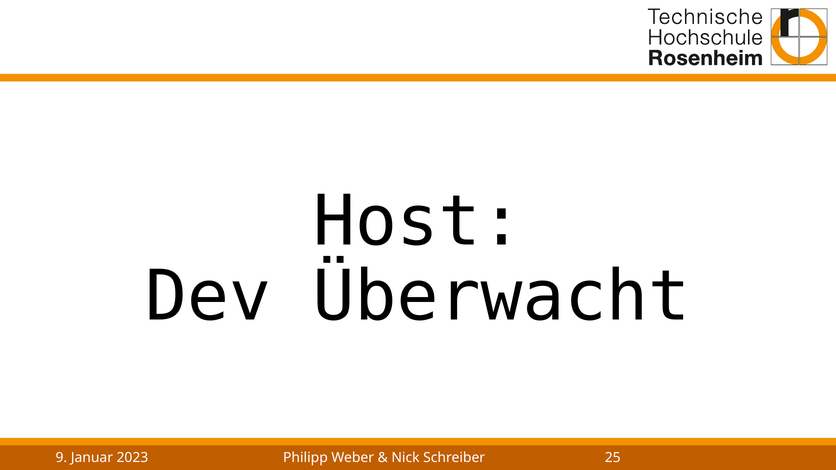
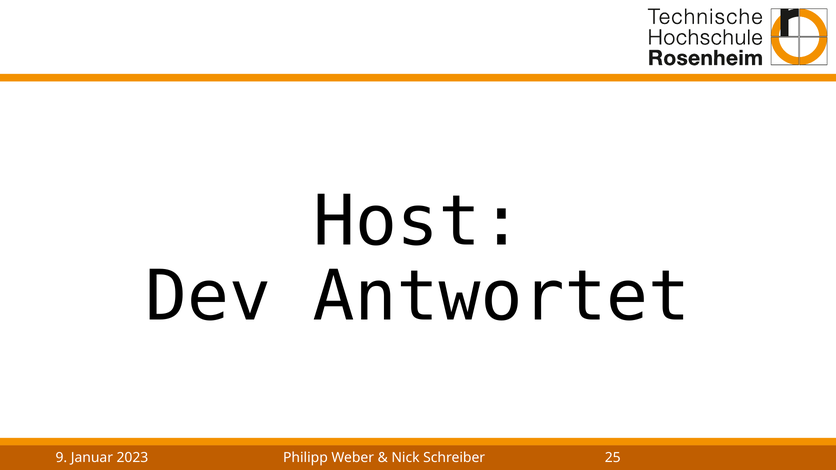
Überwacht: Überwacht -> Antwortet
